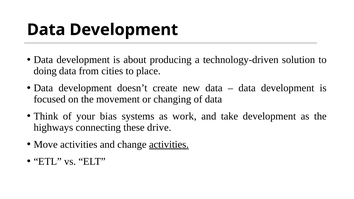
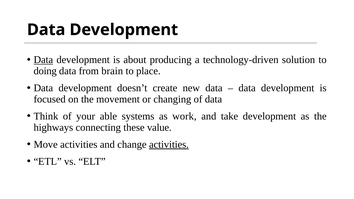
Data at (43, 60) underline: none -> present
cities: cities -> brain
bias: bias -> able
drive: drive -> value
